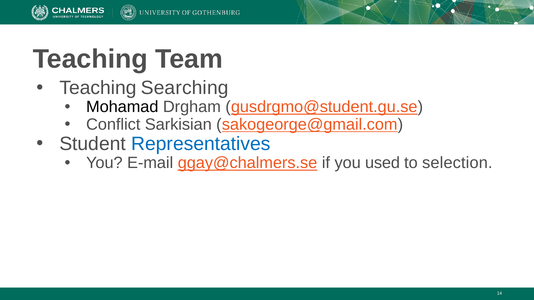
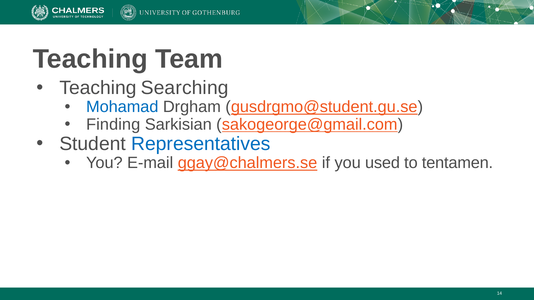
Mohamad colour: black -> blue
Conflict: Conflict -> Finding
selection: selection -> tentamen
